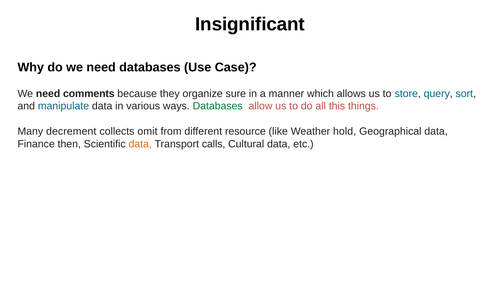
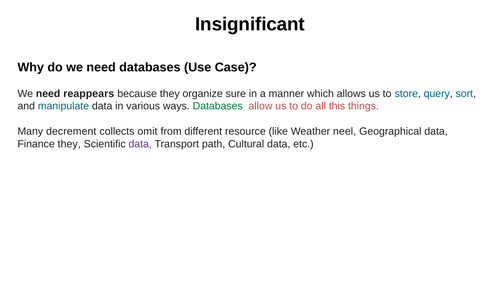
comments: comments -> reappears
hold: hold -> neel
Finance then: then -> they
data at (140, 144) colour: orange -> purple
calls: calls -> path
